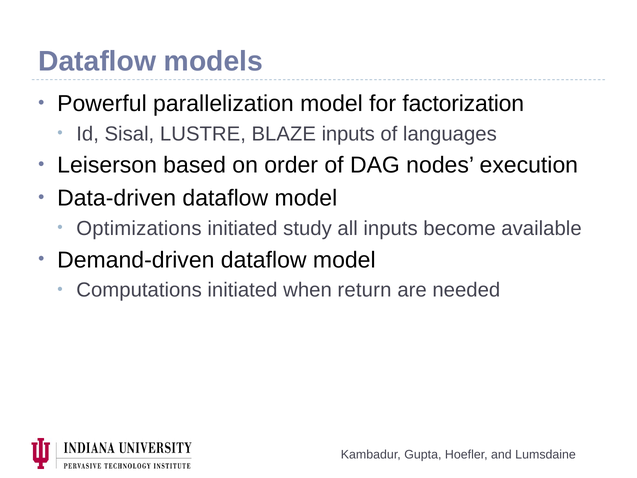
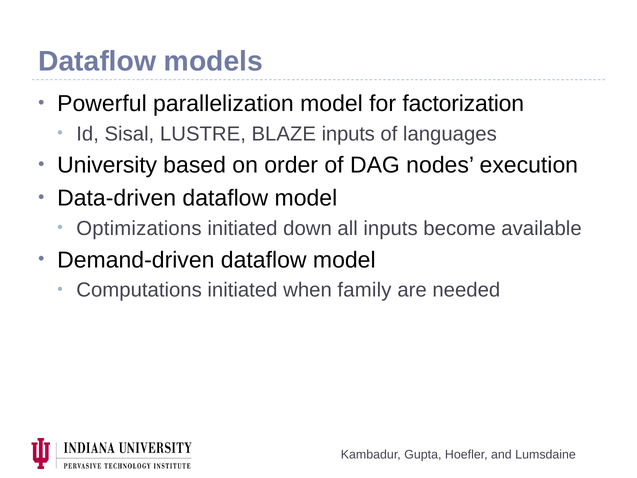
Leiserson: Leiserson -> University
study: study -> down
return: return -> family
